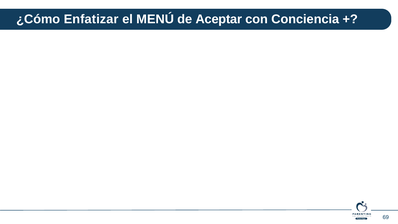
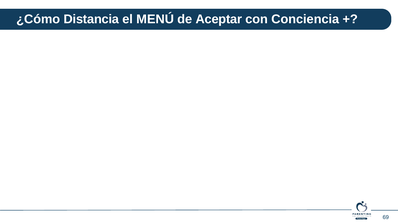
Enfatizar: Enfatizar -> Distancia
